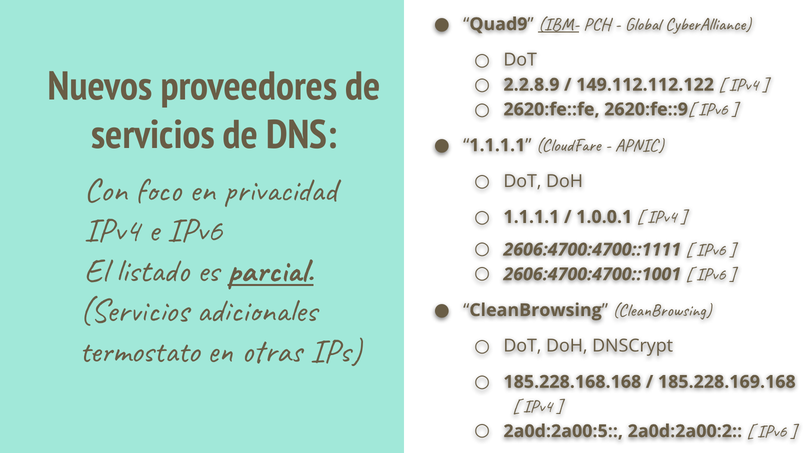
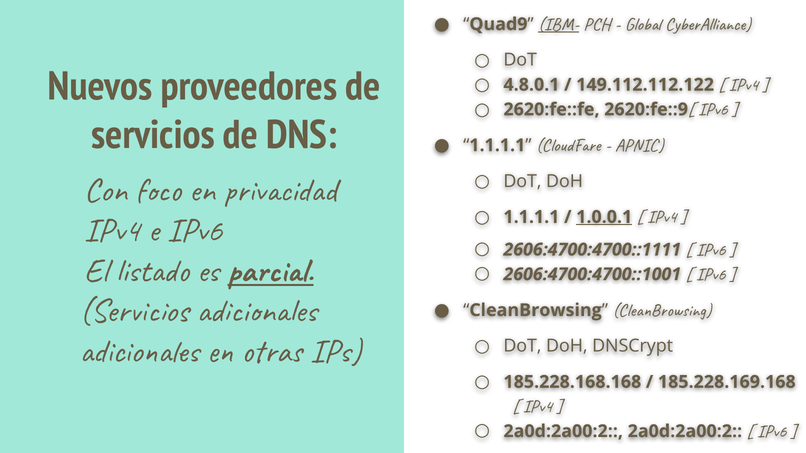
2.2.8.9: 2.2.8.9 -> 4.8.0.1
1.0.0.1 underline: none -> present
termostato at (139, 351): termostato -> adicionales
2a0d:2a00:5 at (563, 432): 2a0d:2a00:5 -> 2a0d:2a00:2
